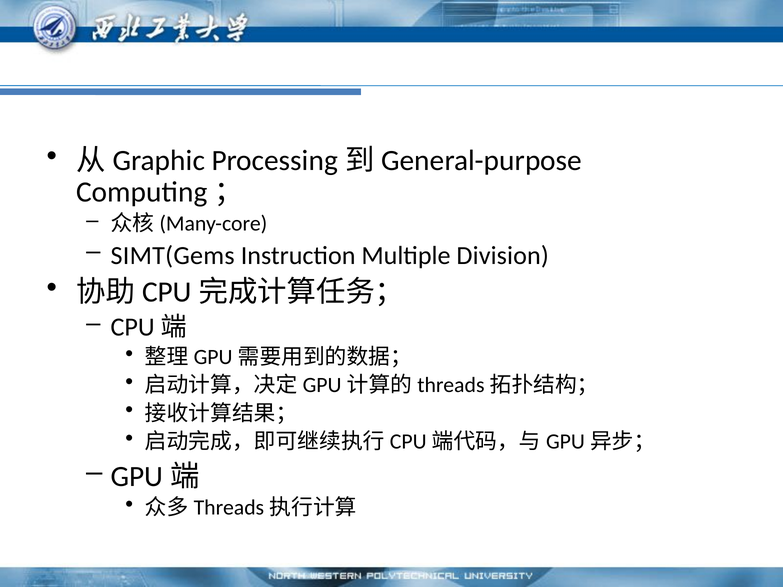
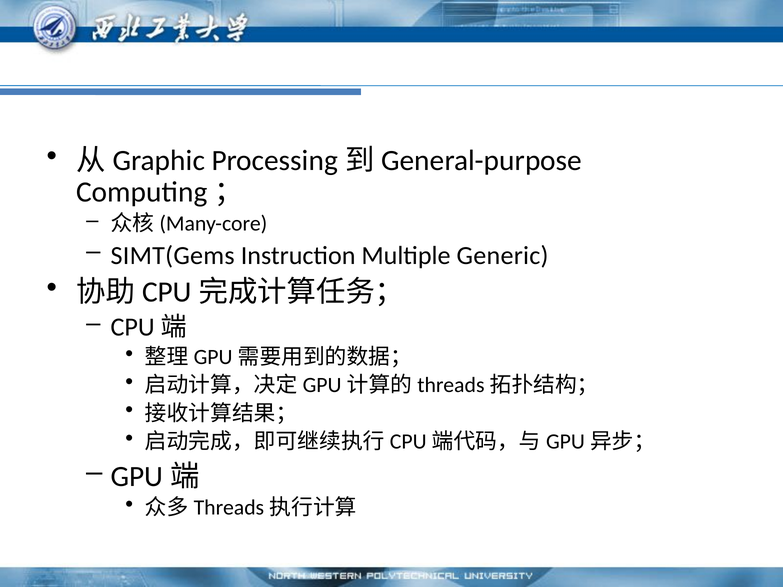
Division: Division -> Generic
